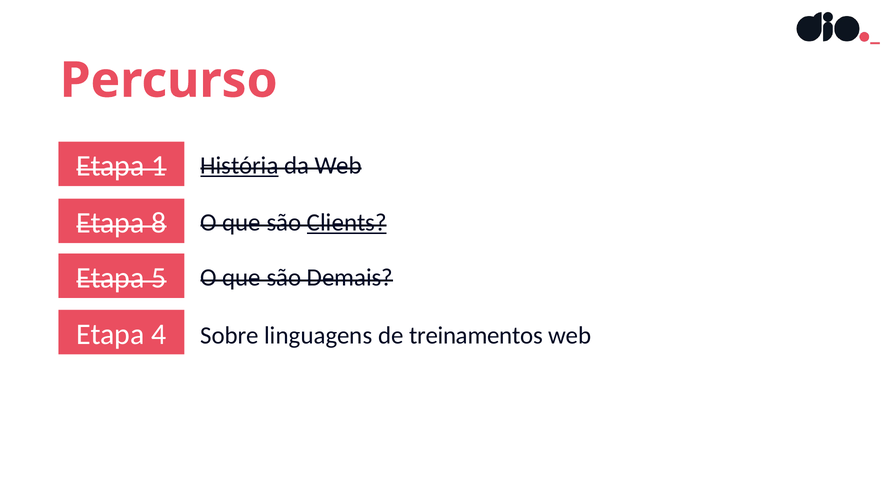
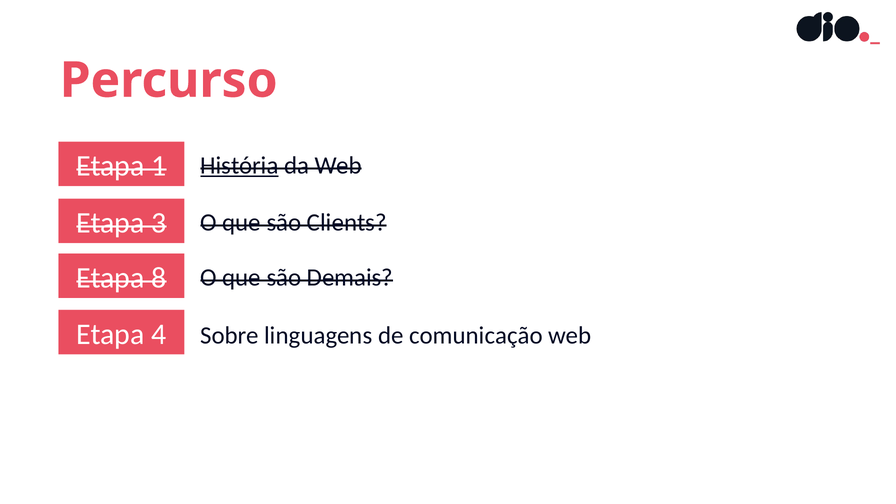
8: 8 -> 3
Clients underline: present -> none
5: 5 -> 8
treinamentos: treinamentos -> comunicação
